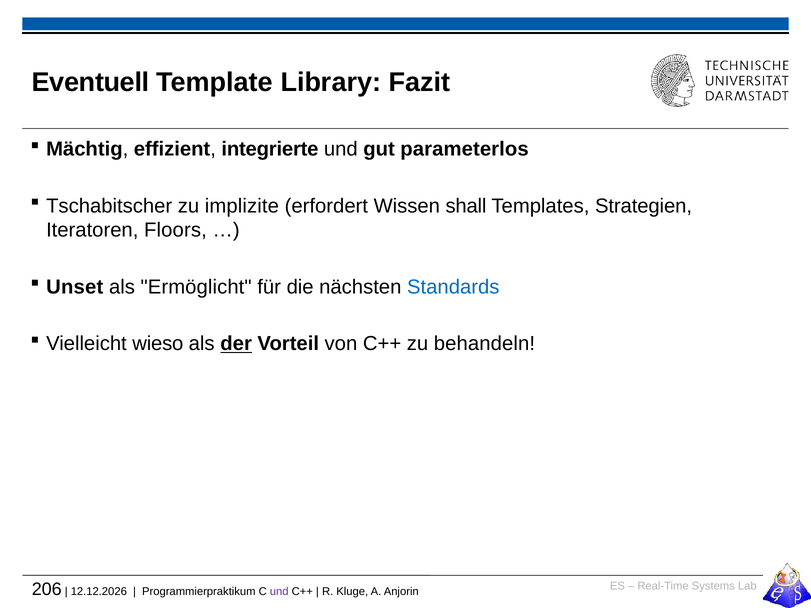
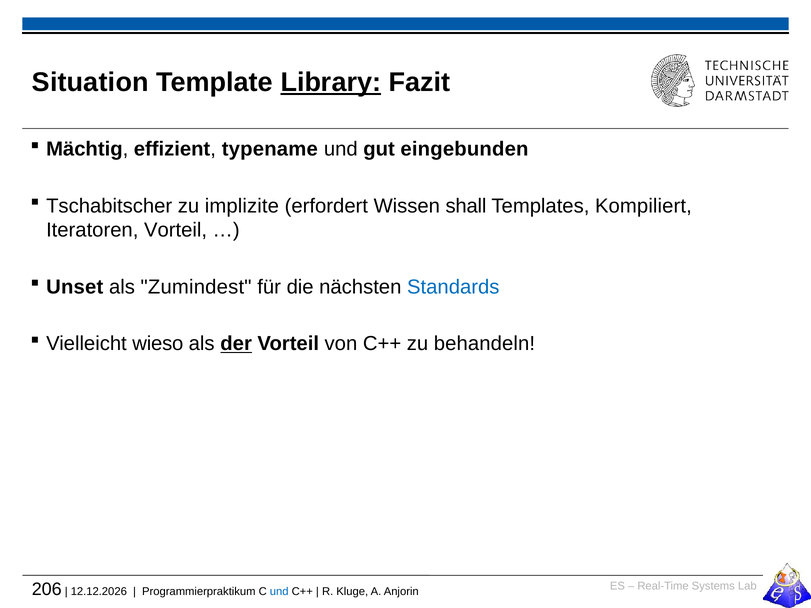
Eventuell: Eventuell -> Situation
Library underline: none -> present
integrierte: integrierte -> typename
parameterlos: parameterlos -> eingebunden
Strategien: Strategien -> Kompiliert
Iteratoren Floors: Floors -> Vorteil
Ermöglicht: Ermöglicht -> Zumindest
und at (279, 592) colour: purple -> blue
